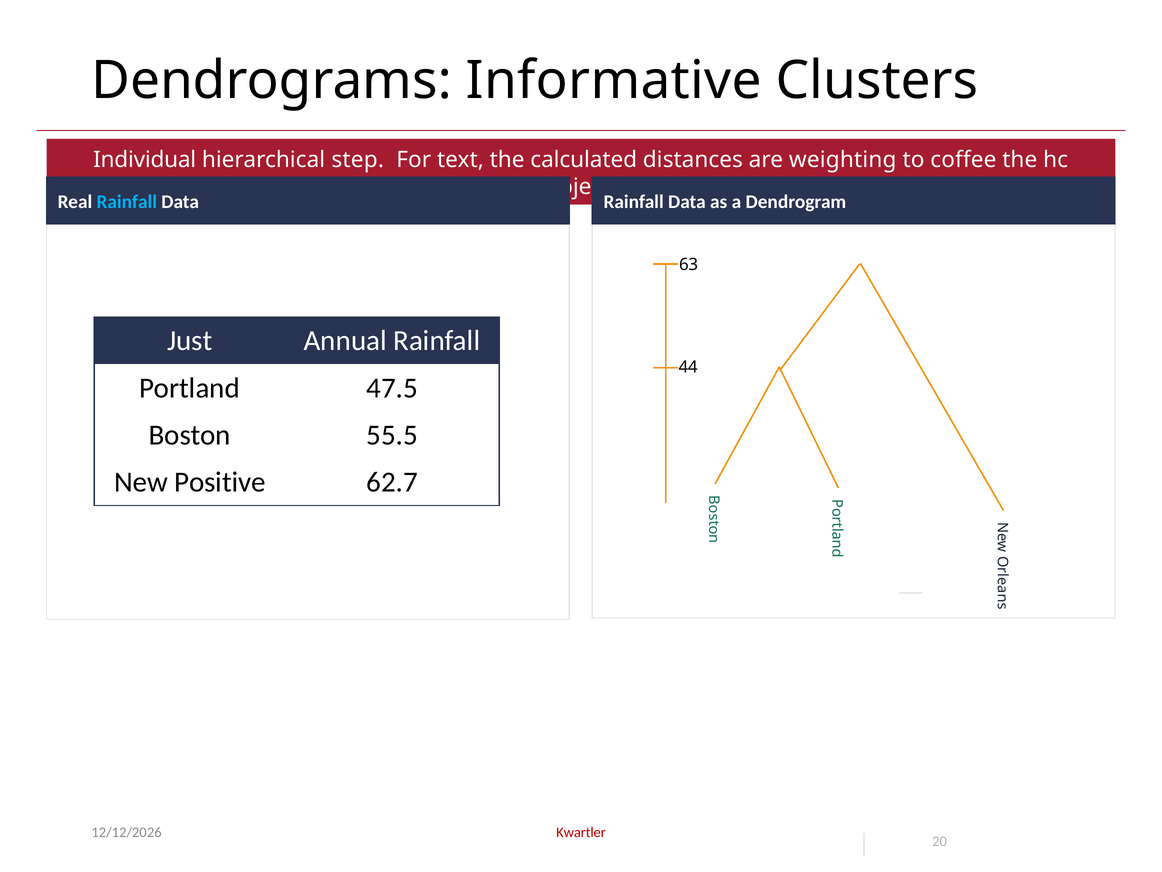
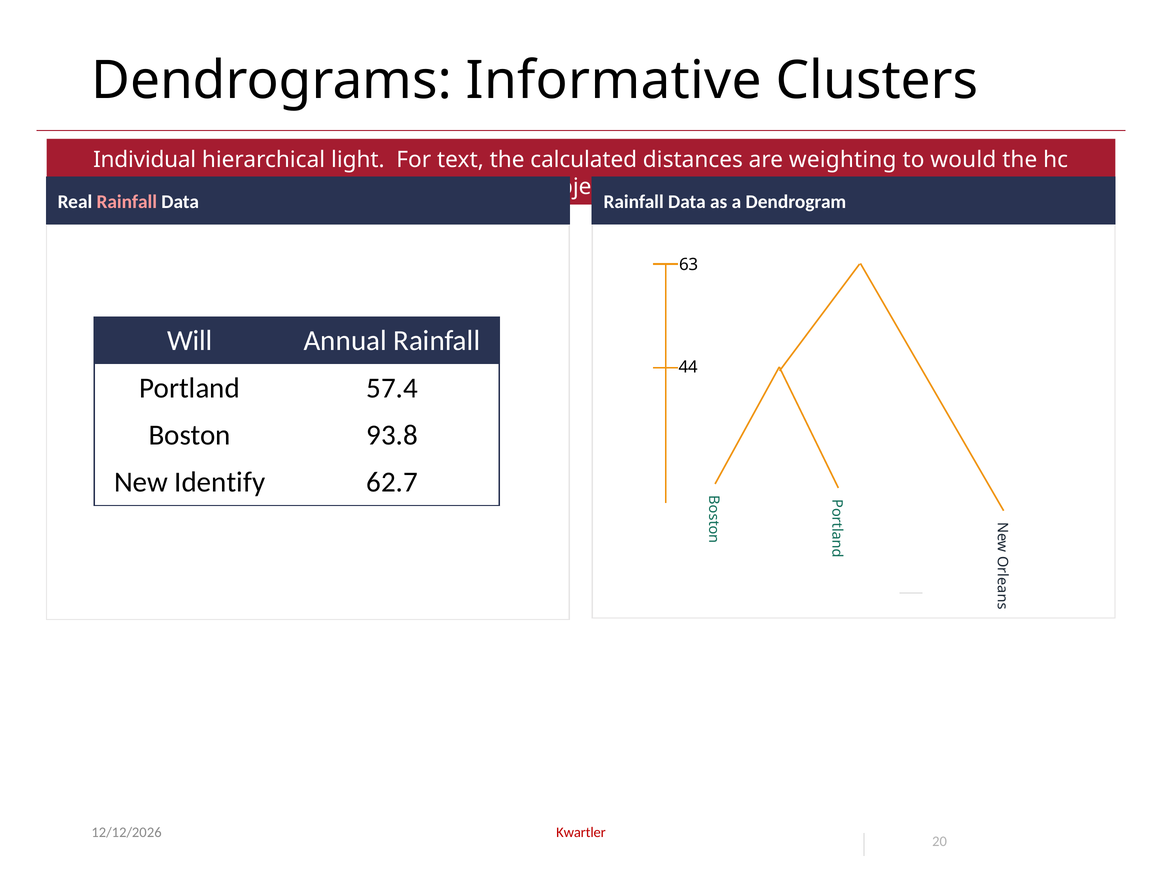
step: step -> light
coffee: coffee -> would
Rainfall at (127, 202) colour: light blue -> pink
Just: Just -> Will
47.5: 47.5 -> 57.4
55.5: 55.5 -> 93.8
Positive: Positive -> Identify
